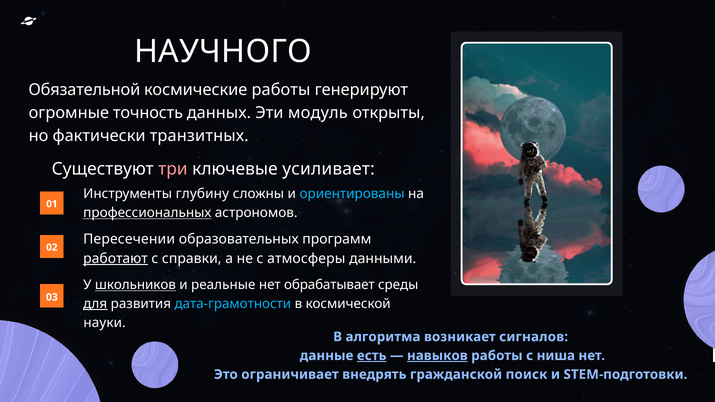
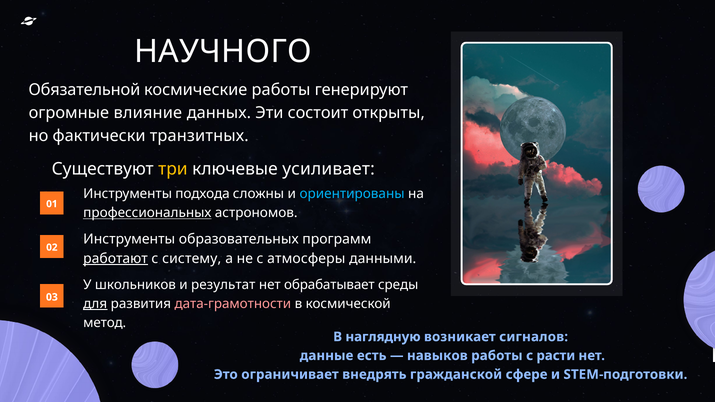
точность: точность -> влияние
модуль: модуль -> состоит
три colour: pink -> yellow
глубину: глубину -> подхода
Пересечении at (129, 239): Пересечении -> Инструменты
справки: справки -> систему
школьников underline: present -> none
реальные: реальные -> результат
дата-грамотности colour: light blue -> pink
науки: науки -> метод
алгоритма: алгоритма -> наглядную
есть underline: present -> none
навыков underline: present -> none
ниша: ниша -> расти
поиск: поиск -> сфере
